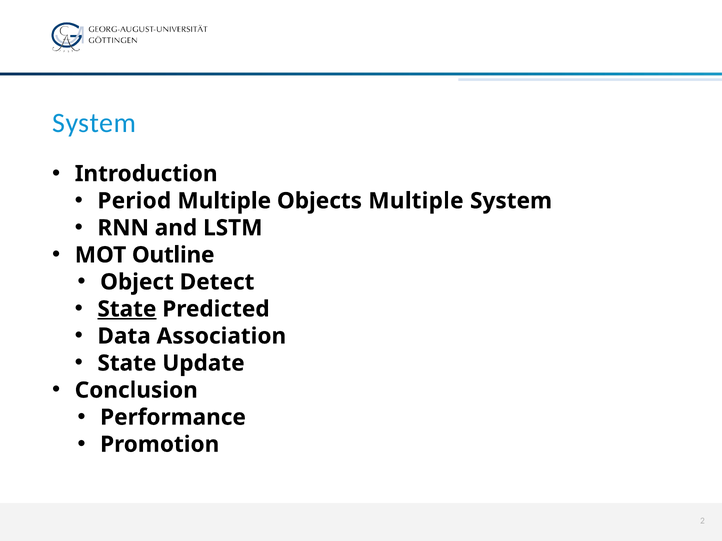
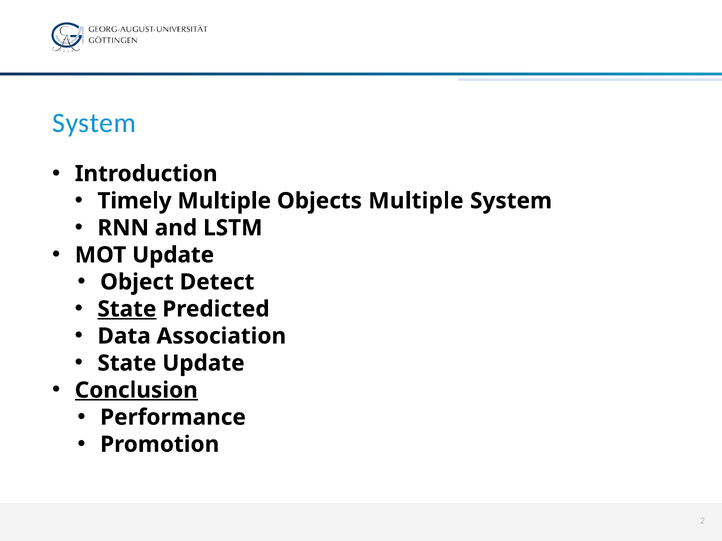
Period: Period -> Timely
MOT Outline: Outline -> Update
Conclusion underline: none -> present
